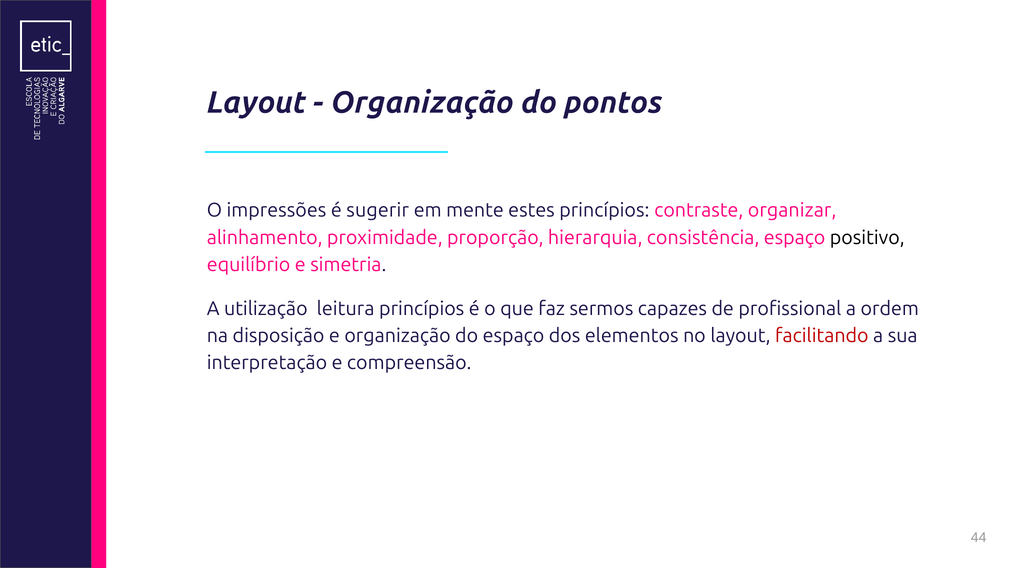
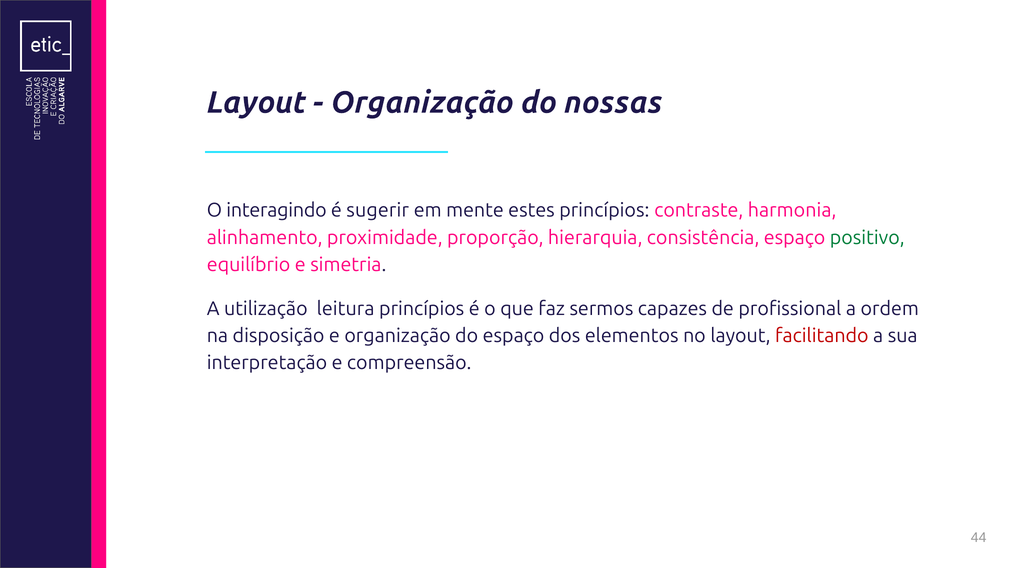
pontos: pontos -> nossas
impressões: impressões -> interagindo
organizar: organizar -> harmonia
positivo colour: black -> green
